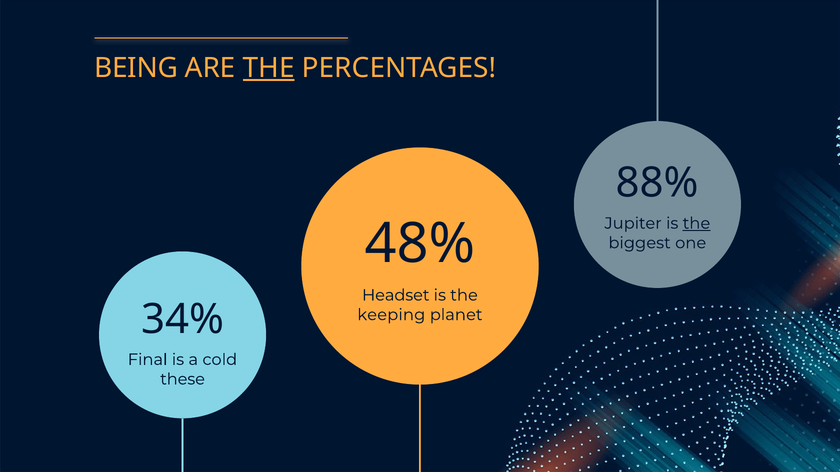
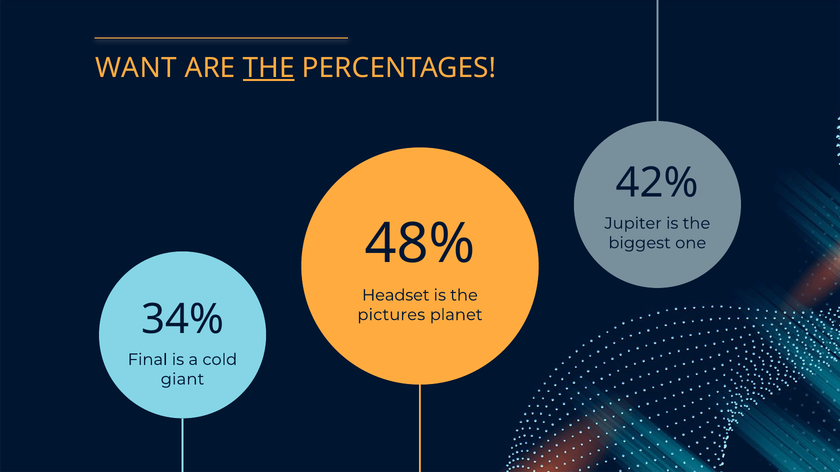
BEING: BEING -> WANT
88%: 88% -> 42%
the at (696, 224) underline: present -> none
keeping: keeping -> pictures
these: these -> giant
